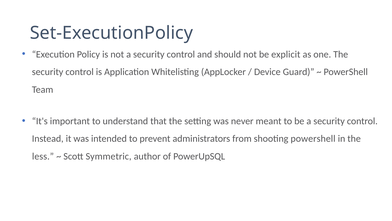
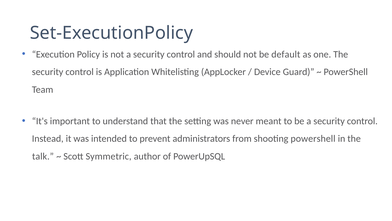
explicit: explicit -> default
less: less -> talk
